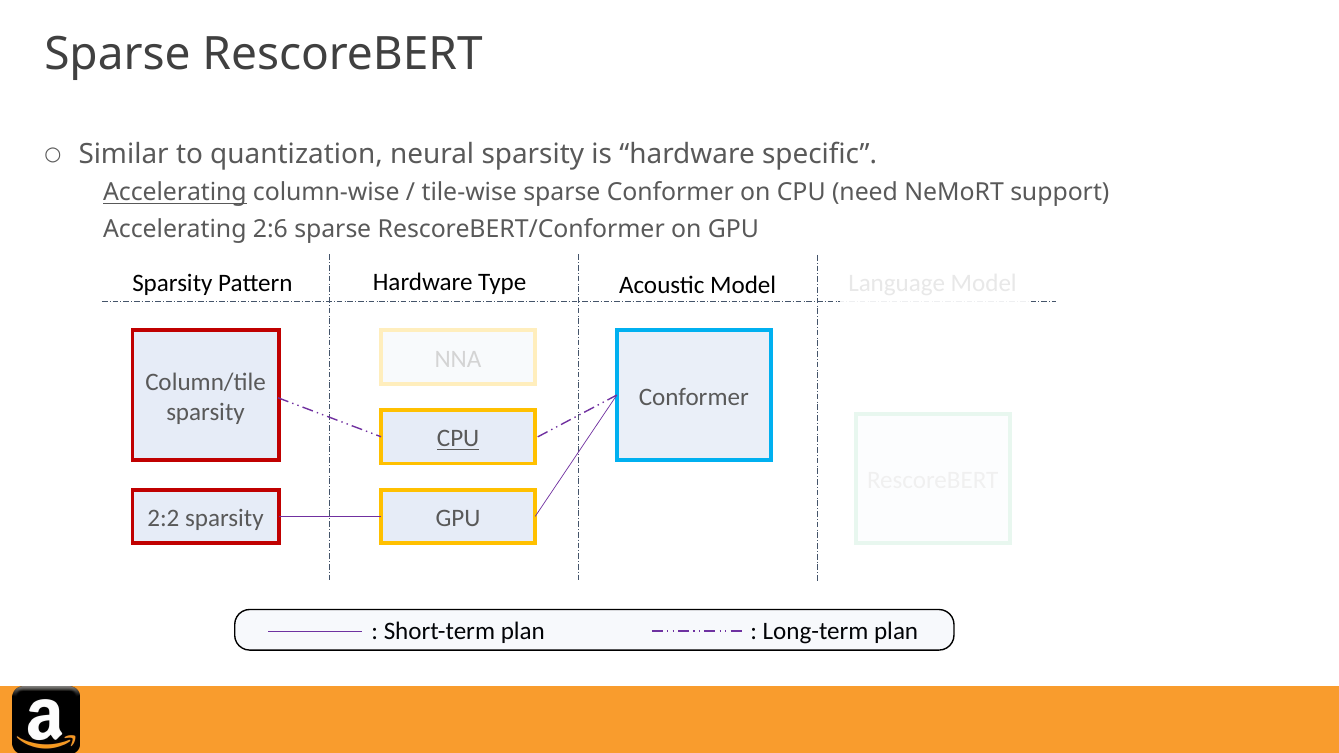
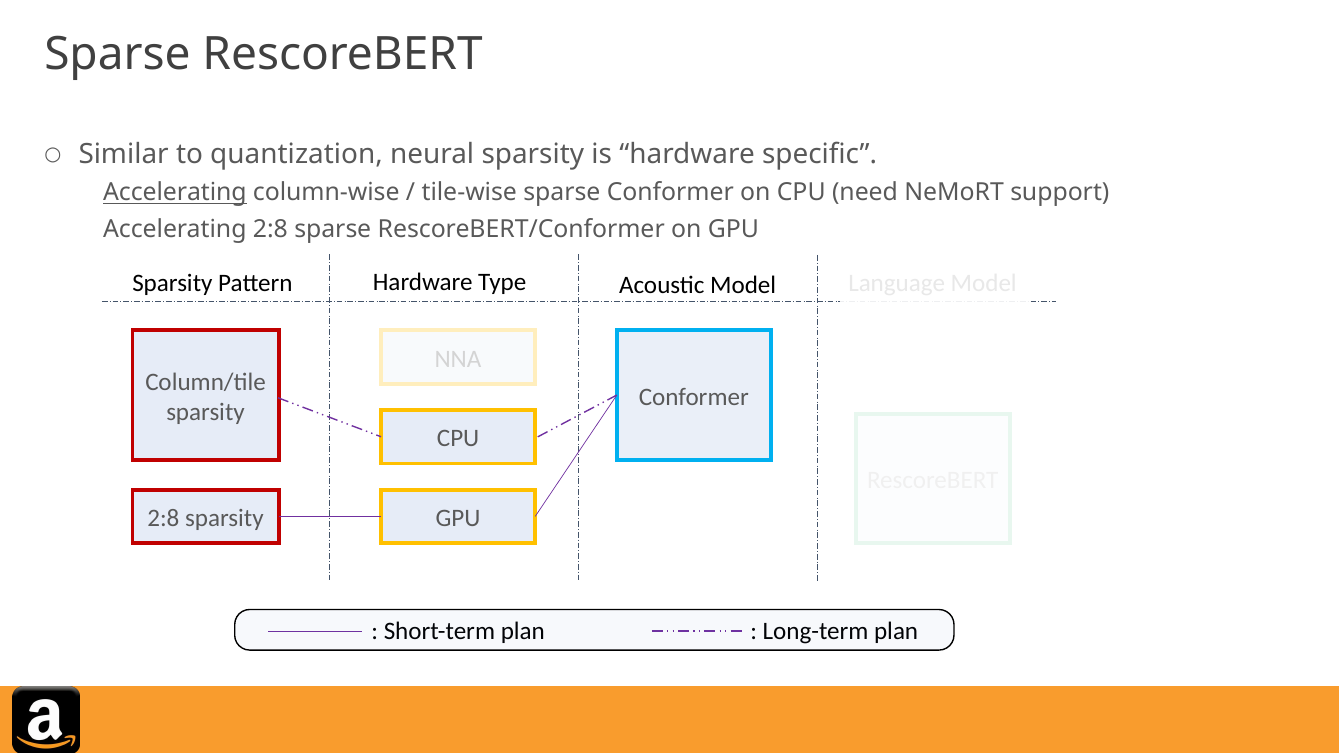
Accelerating 2:6: 2:6 -> 2:8
CPU at (458, 439) underline: present -> none
2:2 at (163, 518): 2:2 -> 2:8
